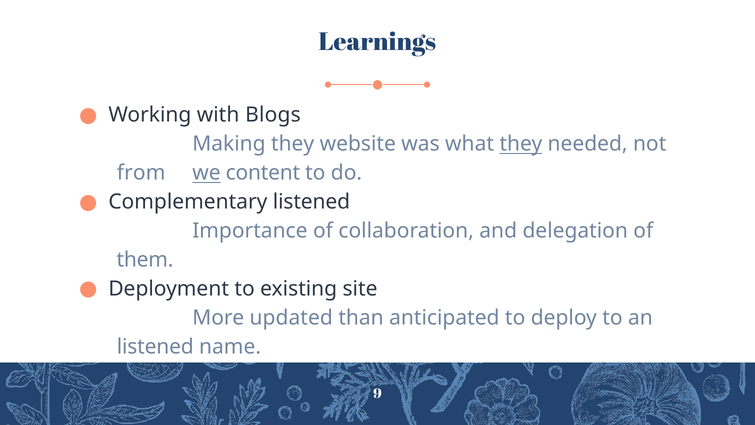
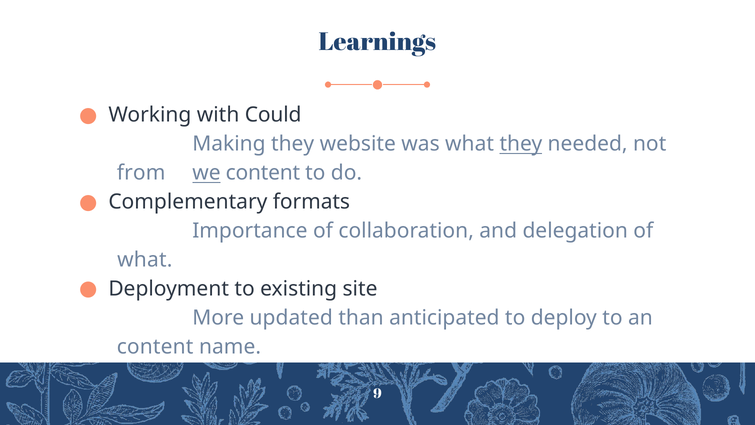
Blogs: Blogs -> Could
Complementary listened: listened -> formats
them at (145, 260): them -> what
listened at (155, 346): listened -> content
